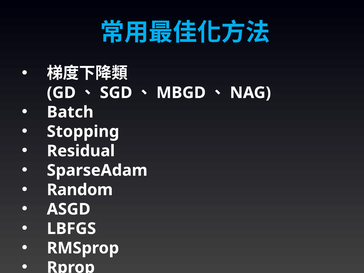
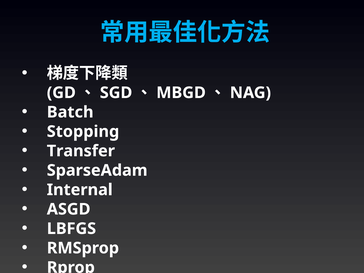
Residual: Residual -> Transfer
Random: Random -> Internal
